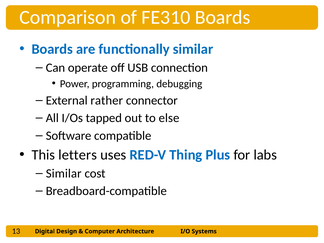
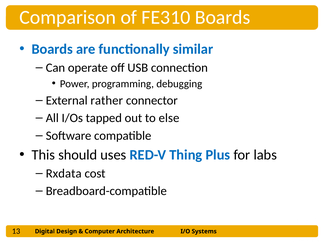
letters: letters -> should
Similar at (64, 173): Similar -> Rxdata
